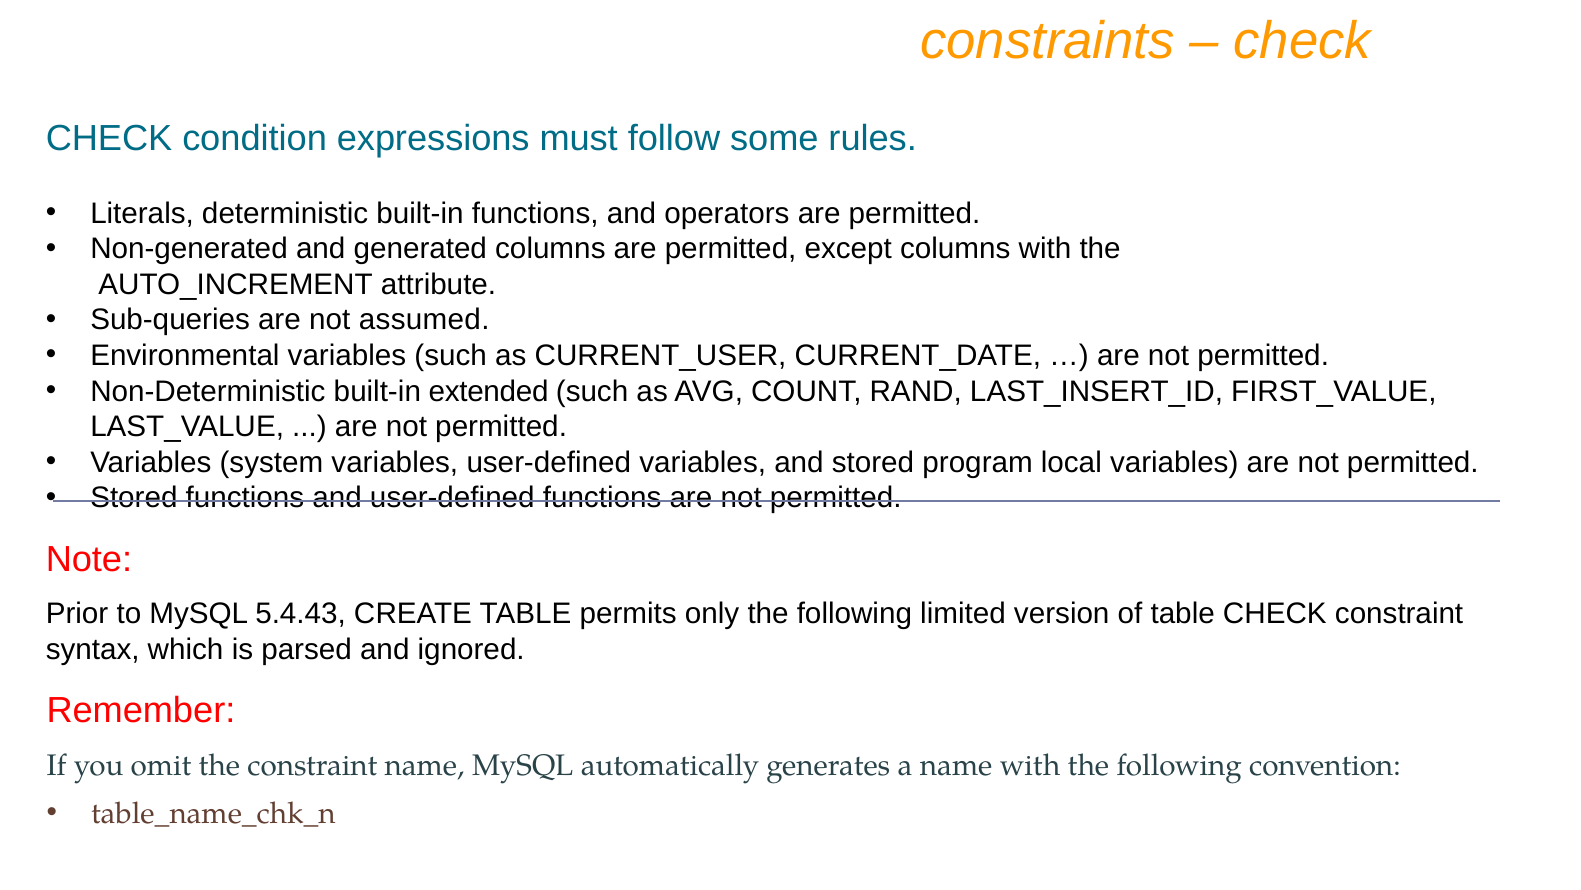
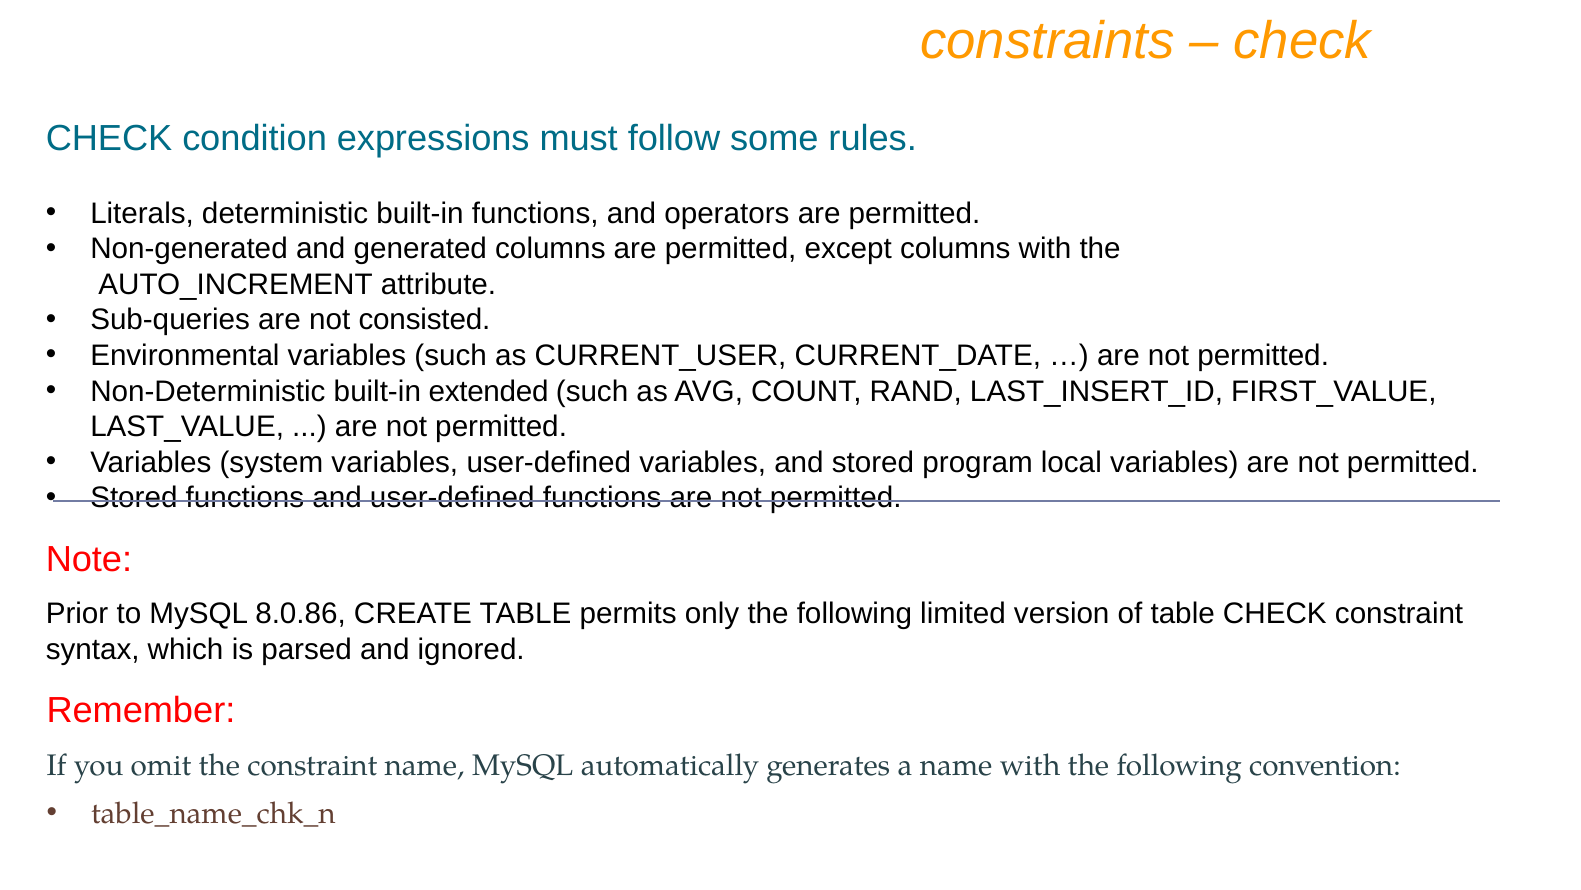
assumed: assumed -> consisted
5.4.43: 5.4.43 -> 8.0.86
